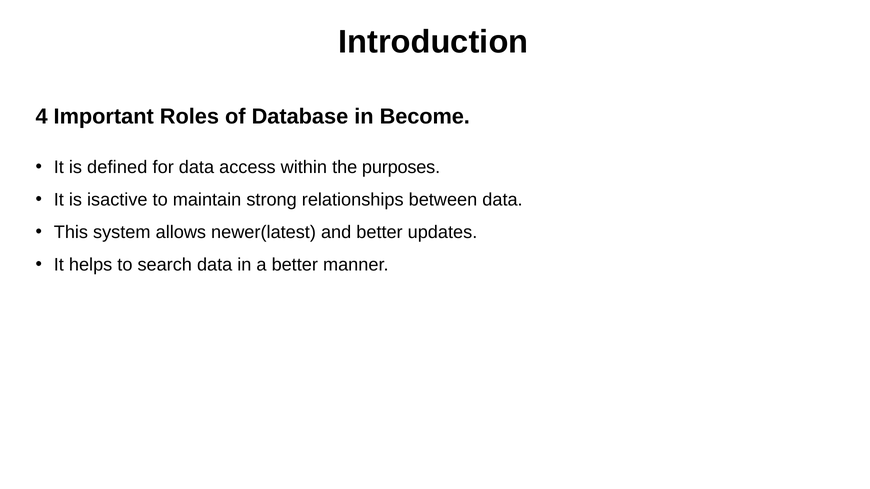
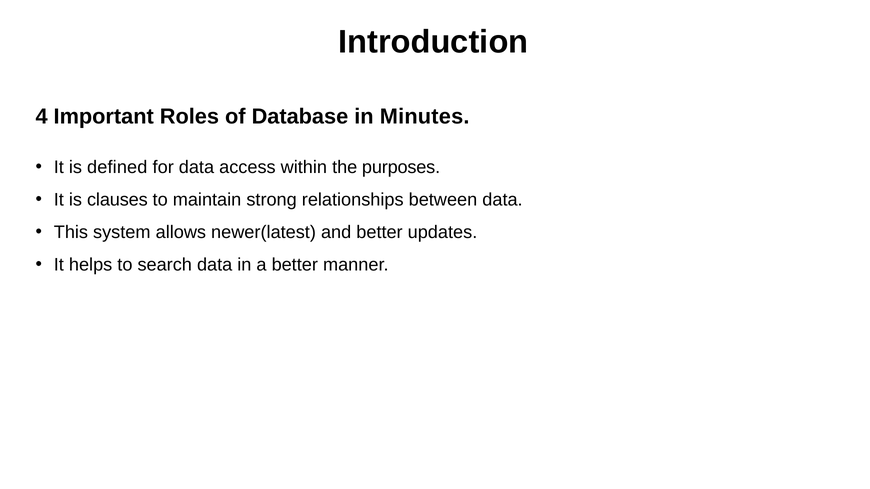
Become: Become -> Minutes
isactive: isactive -> clauses
